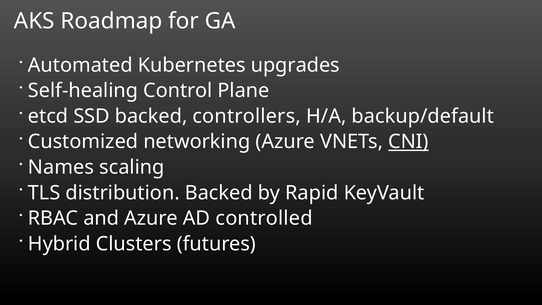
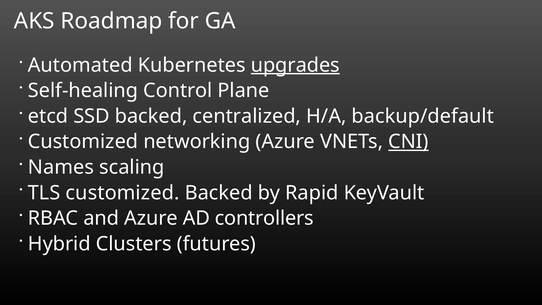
upgrades underline: none -> present
controllers: controllers -> centralized
TLS distribution: distribution -> customized
controlled: controlled -> controllers
